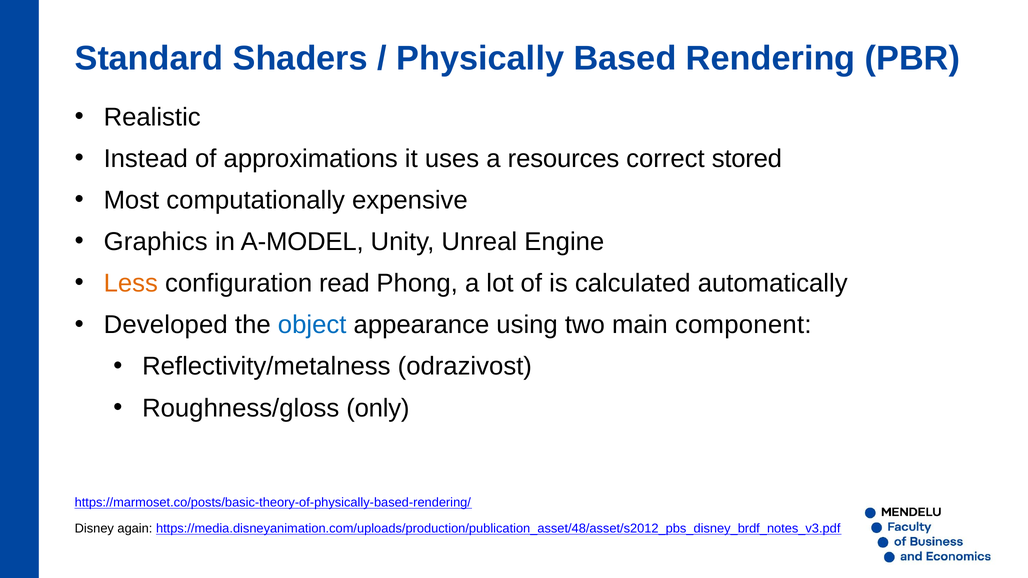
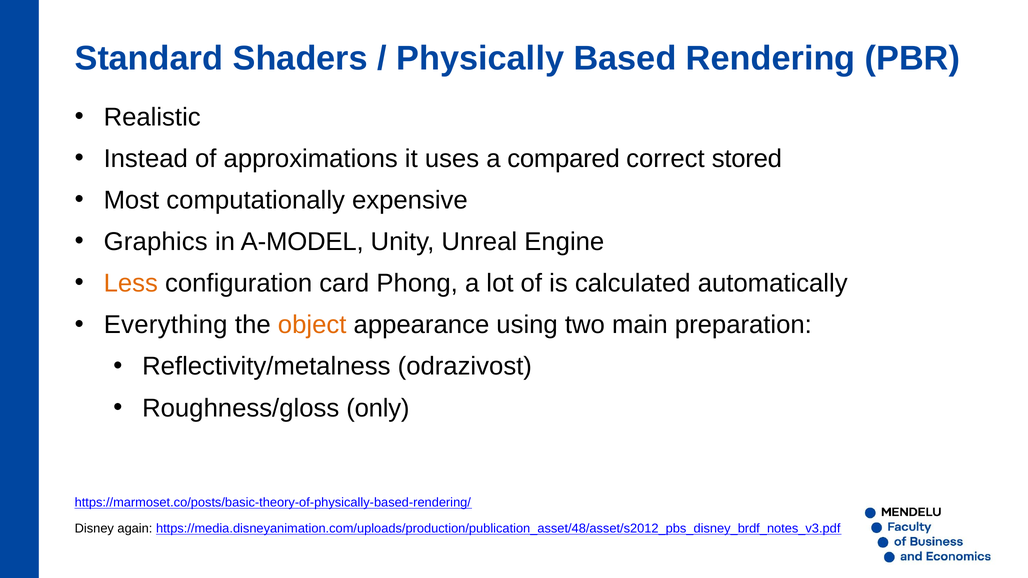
resources: resources -> compared
read: read -> card
Developed: Developed -> Everything
object colour: blue -> orange
component: component -> preparation
